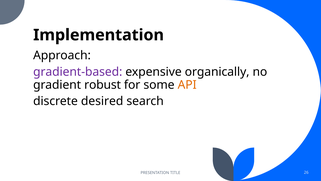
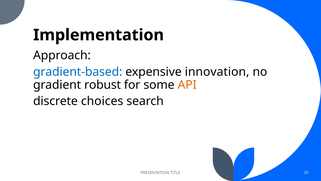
gradient-based colour: purple -> blue
organically: organically -> innovation
desired: desired -> choices
